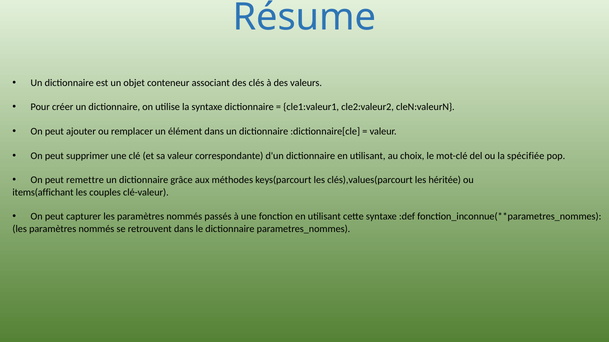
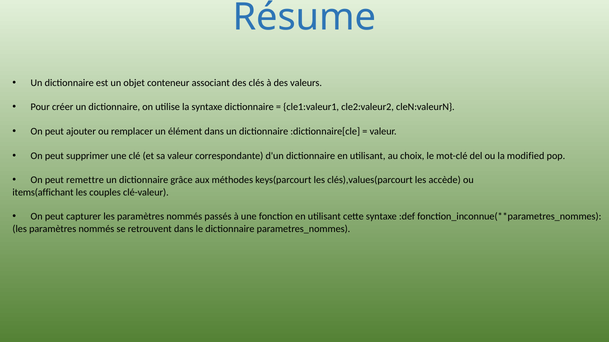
spécifiée: spécifiée -> modified
héritée: héritée -> accède
